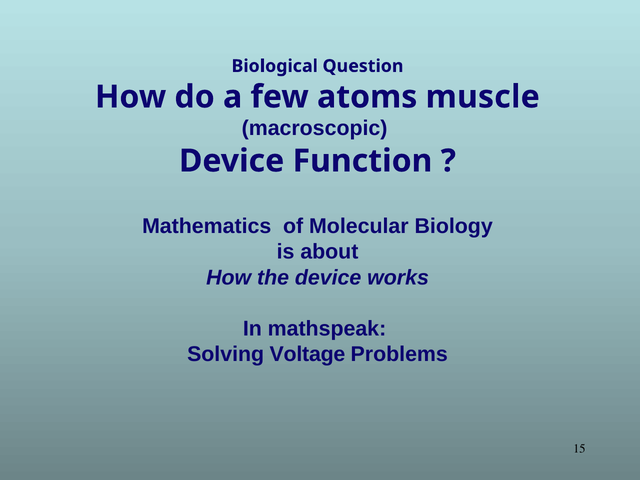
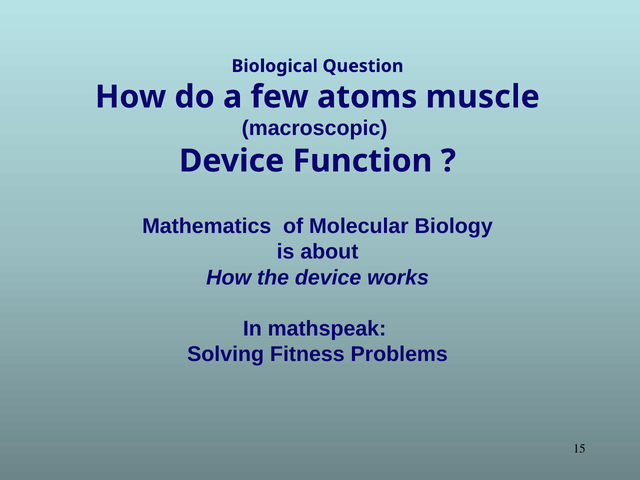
Voltage: Voltage -> Fitness
